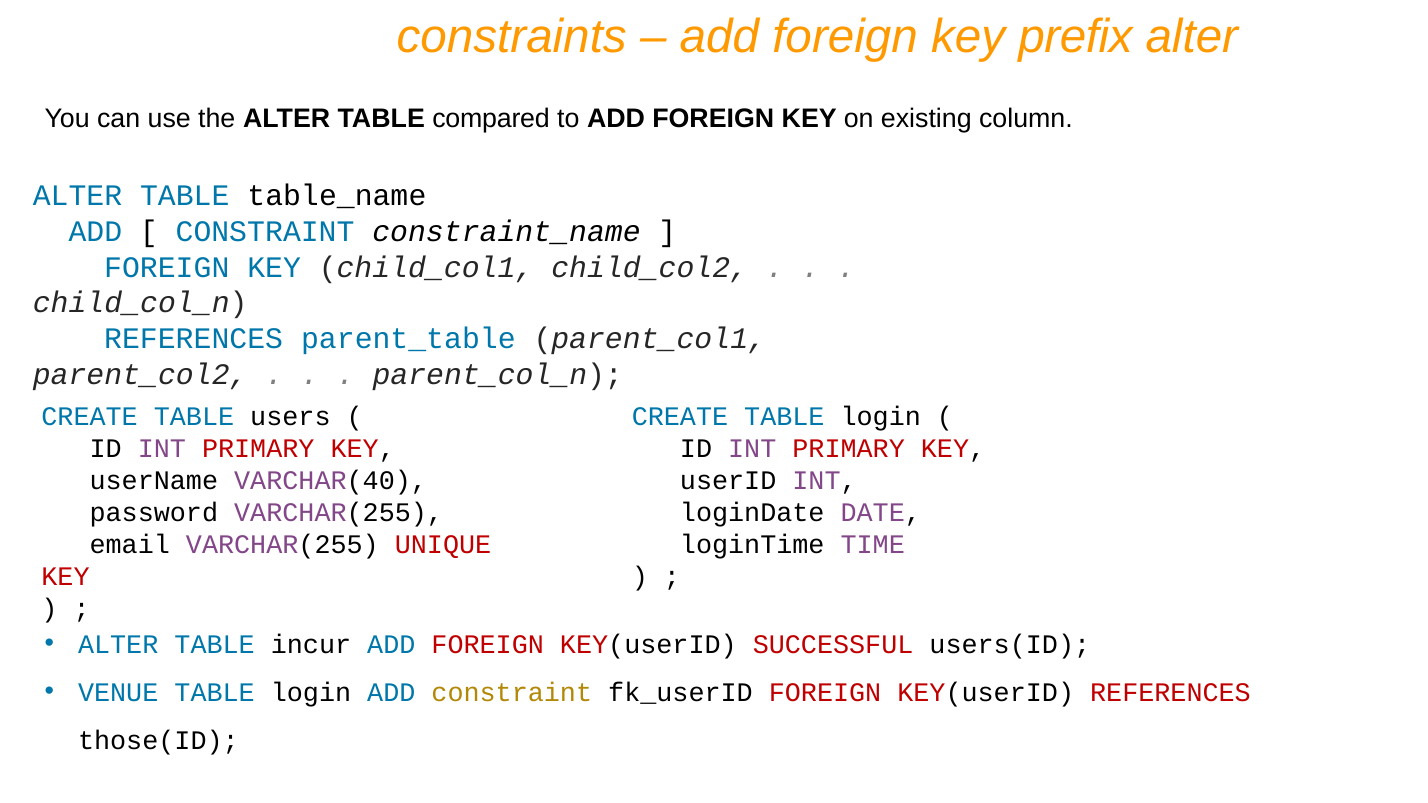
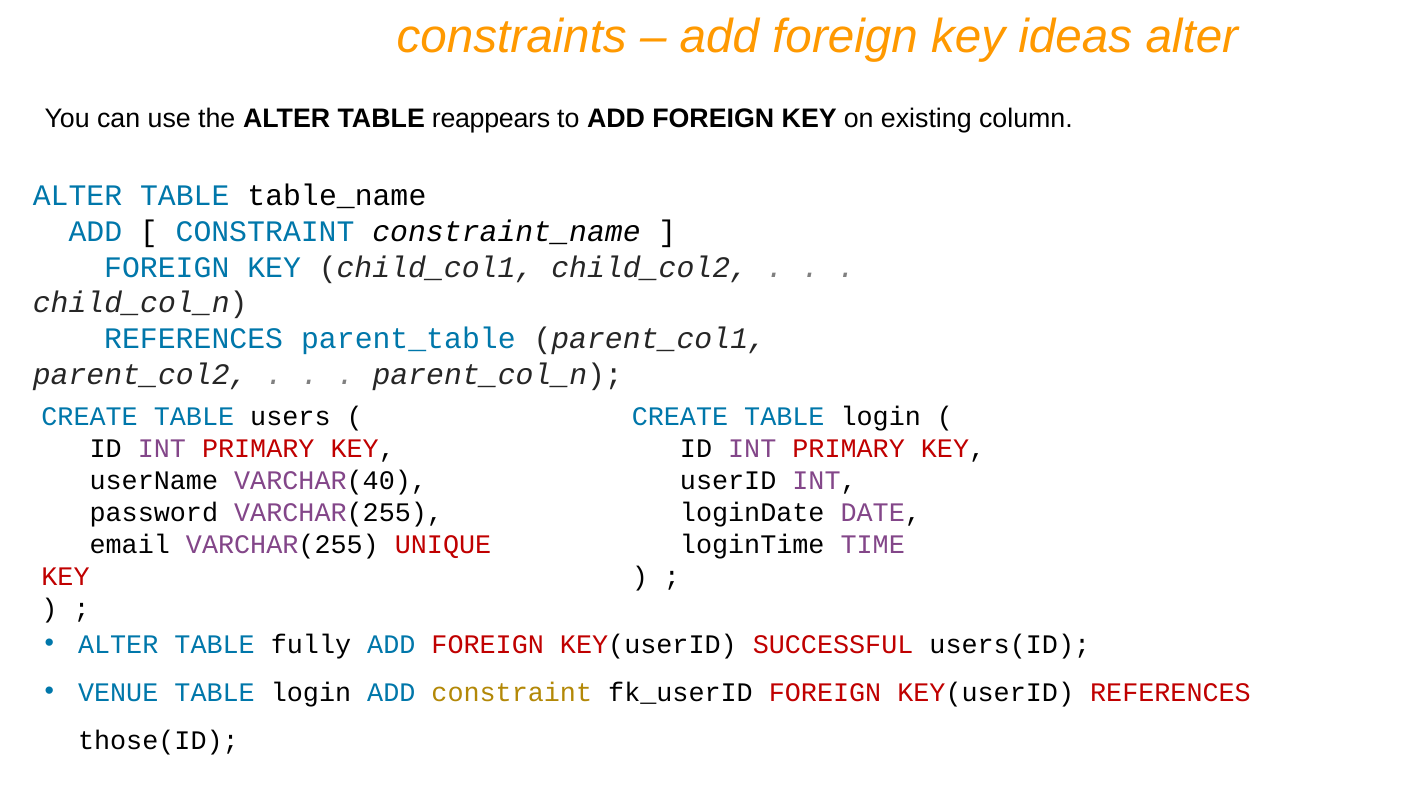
prefix: prefix -> ideas
compared: compared -> reappears
incur: incur -> fully
